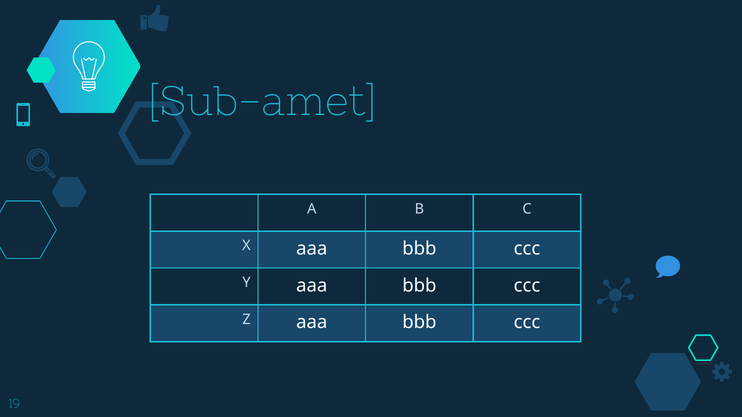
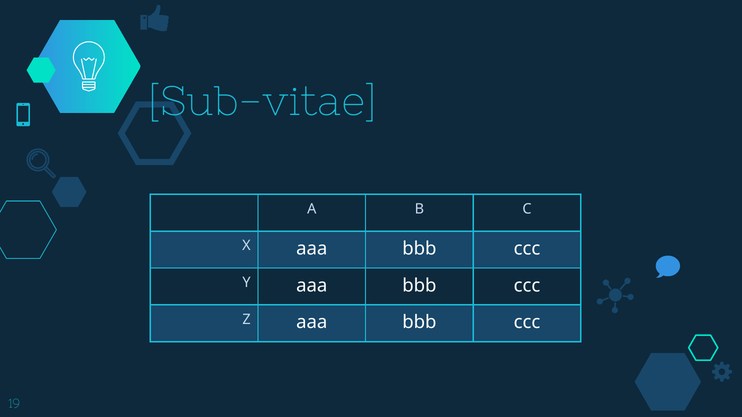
Sub-amet: Sub-amet -> Sub-vitae
